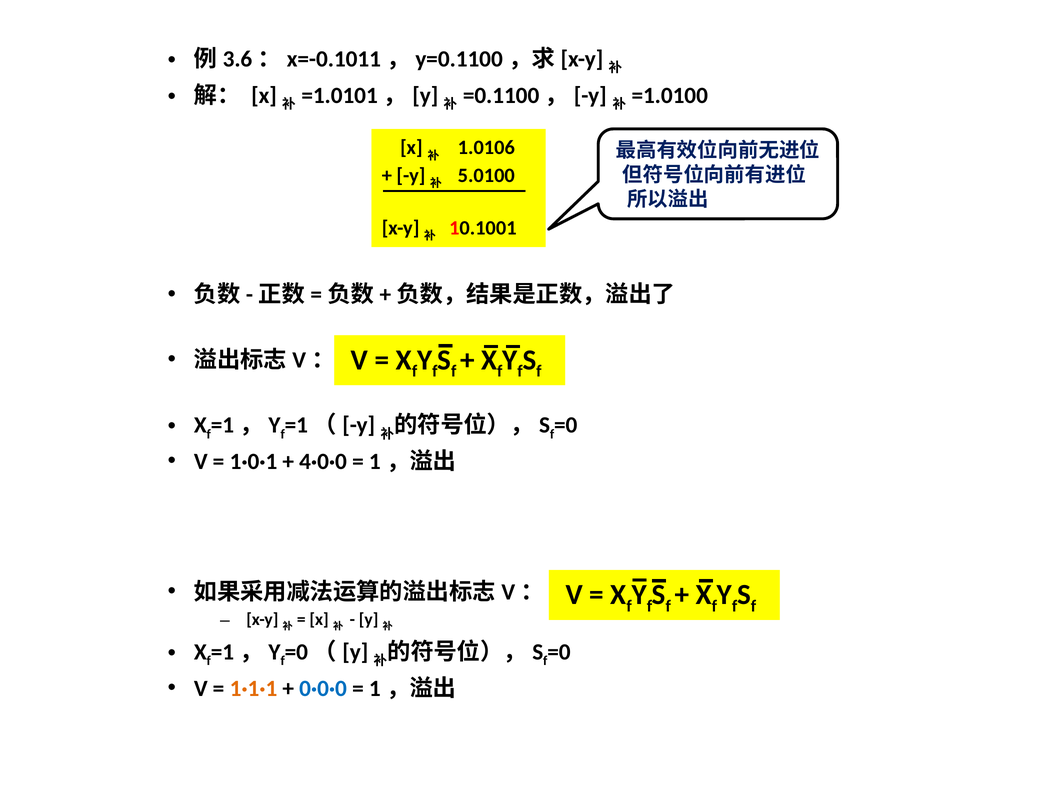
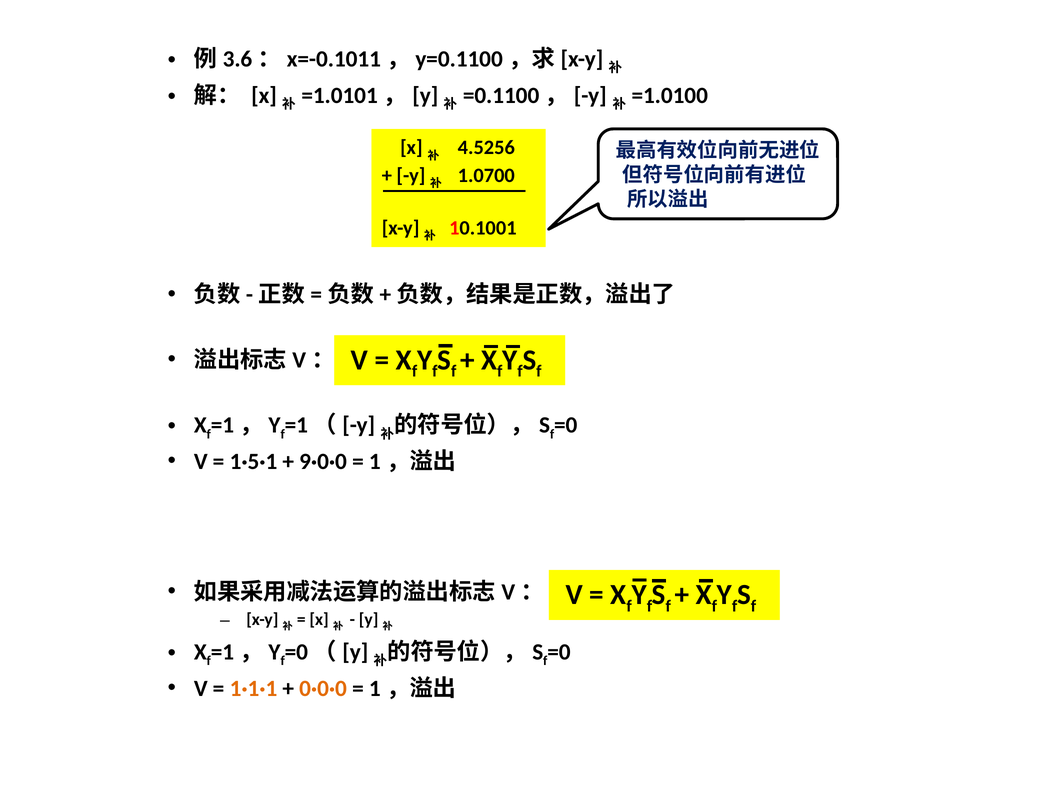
1.0106: 1.0106 -> 4.5256
5.0100: 5.0100 -> 1.0700
1·0·1: 1·0·1 -> 1·5·1
4·0·0: 4·0·0 -> 9·0·0
0·0·0 colour: blue -> orange
